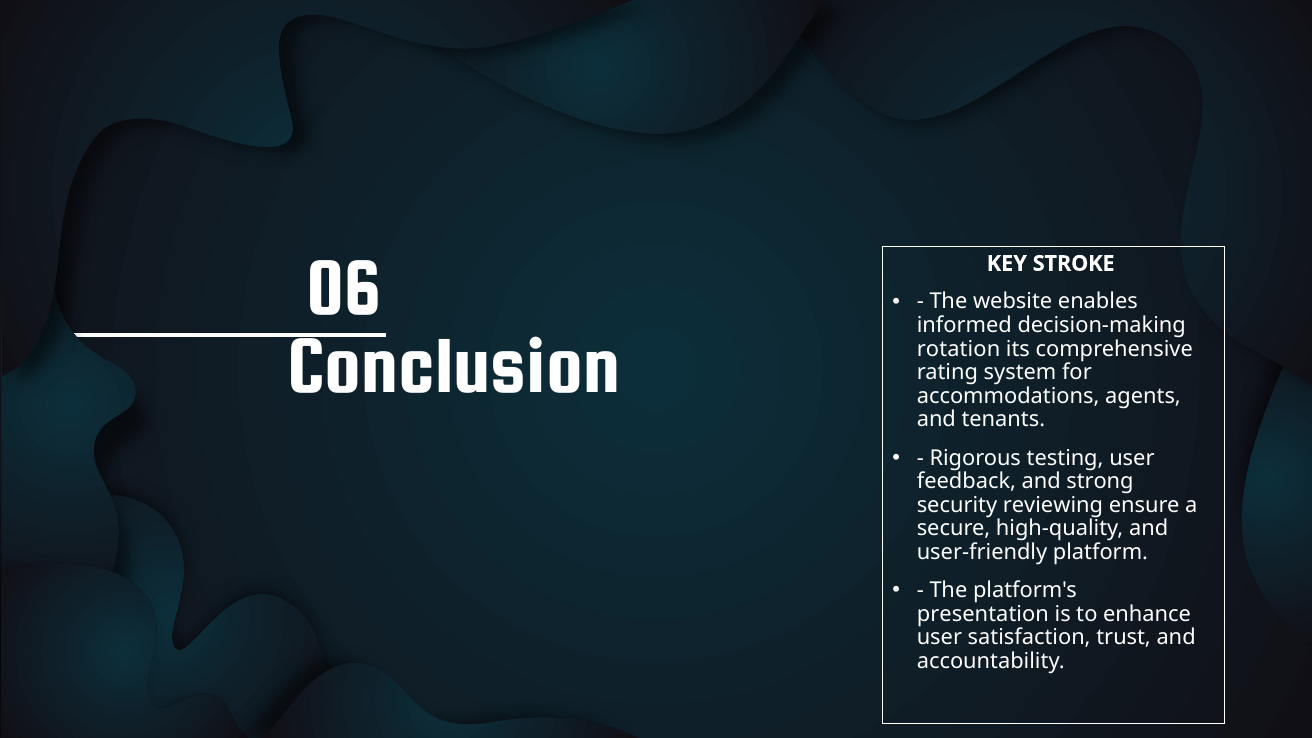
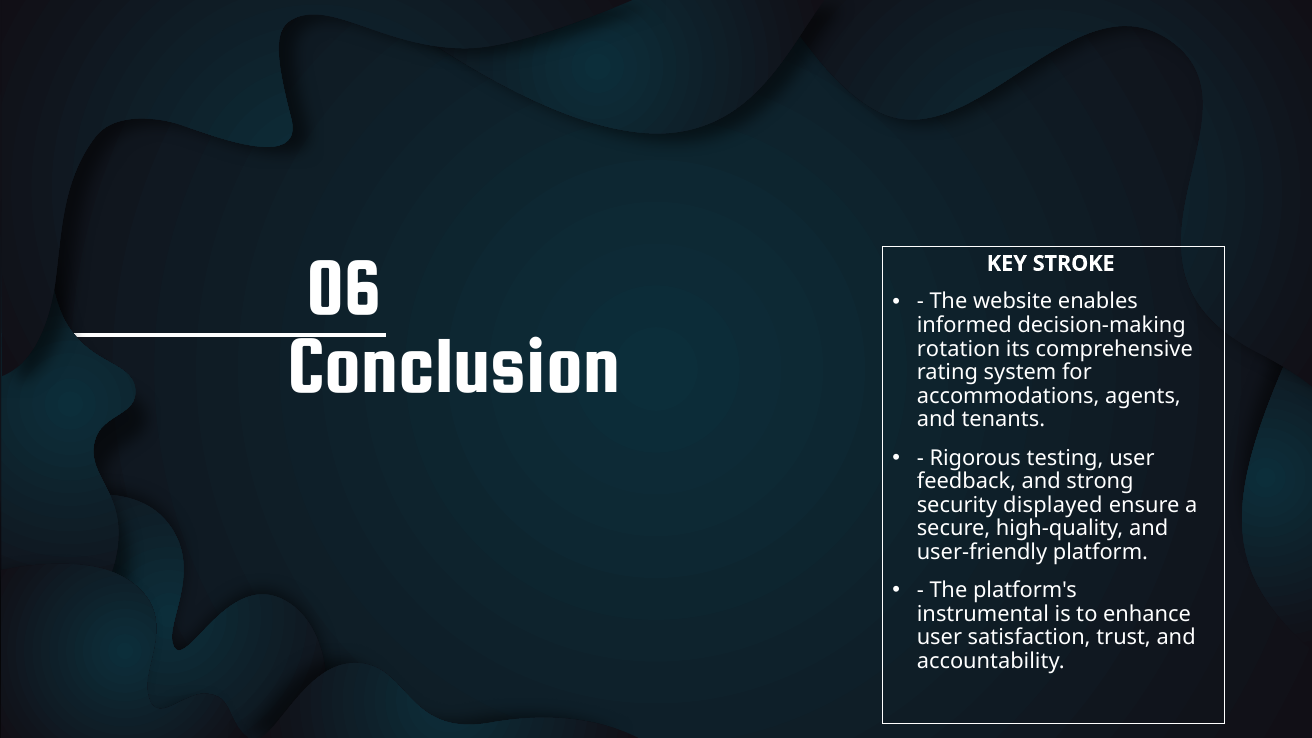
reviewing: reviewing -> displayed
presentation: presentation -> instrumental
